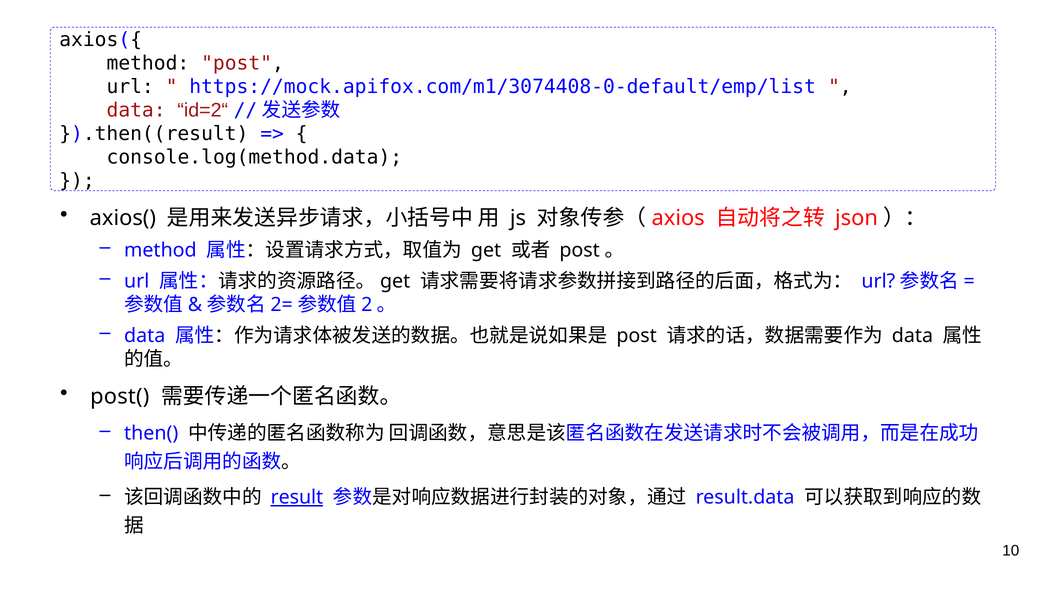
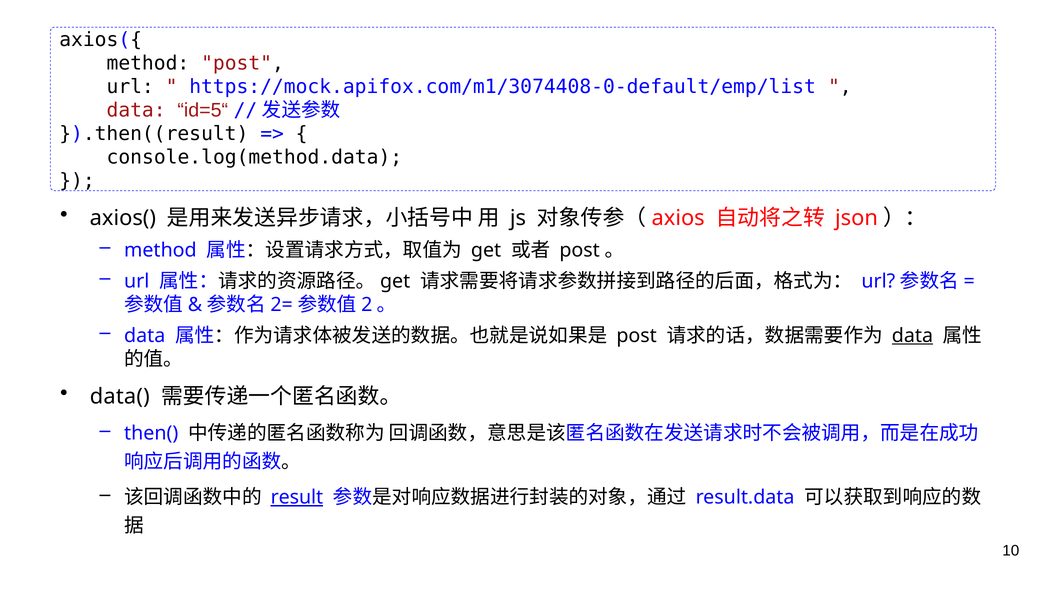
id=2“: id=2“ -> id=5“
data at (912, 336) underline: none -> present
post(: post( -> data(
